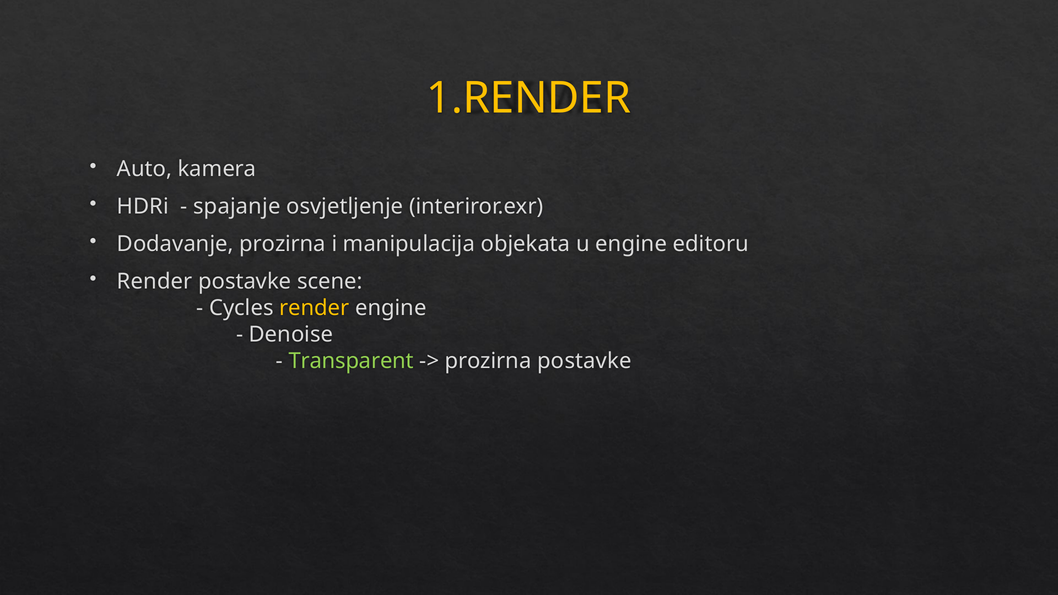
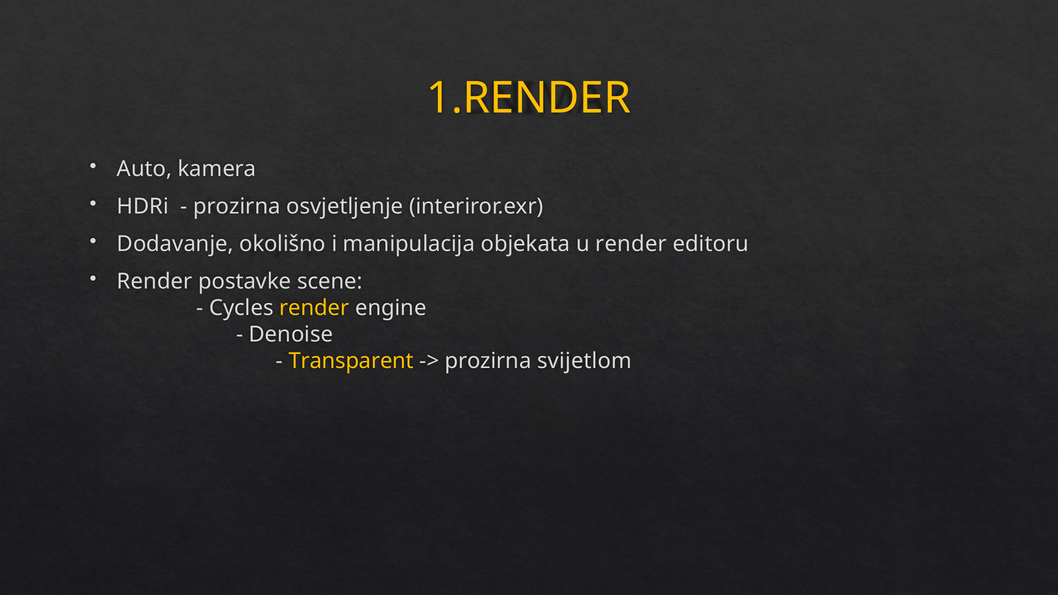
spajanje at (237, 207): spajanje -> prozirna
Dodavanje prozirna: prozirna -> okolišno
u engine: engine -> render
Transparent colour: light green -> yellow
prozirna postavke: postavke -> svijetlom
